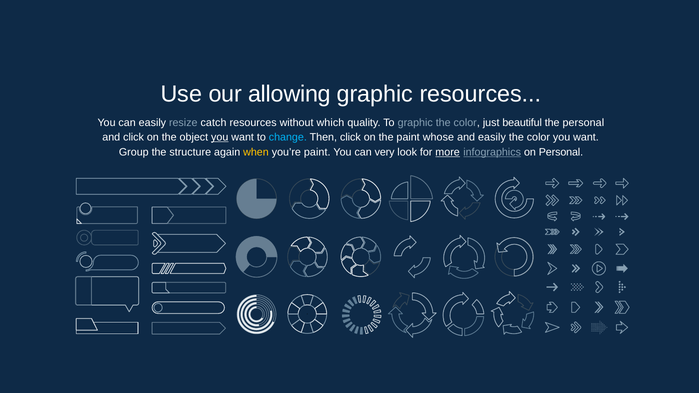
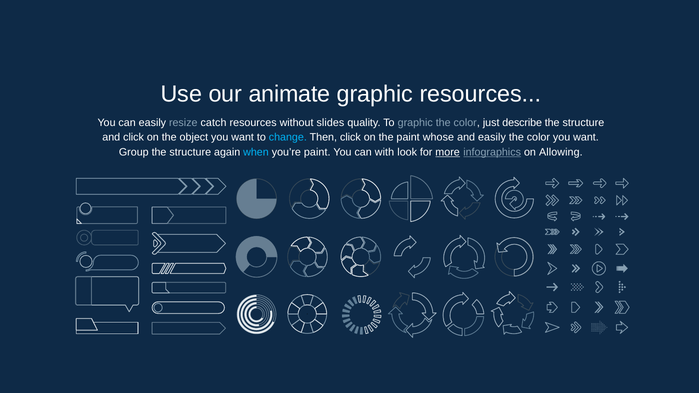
allowing: allowing -> animate
which: which -> slides
beautiful: beautiful -> describe
personal at (583, 123): personal -> structure
you at (220, 137) underline: present -> none
when colour: yellow -> light blue
very: very -> with
on Personal: Personal -> Allowing
